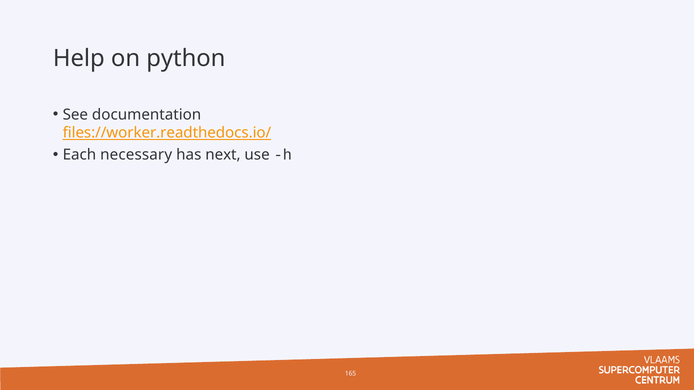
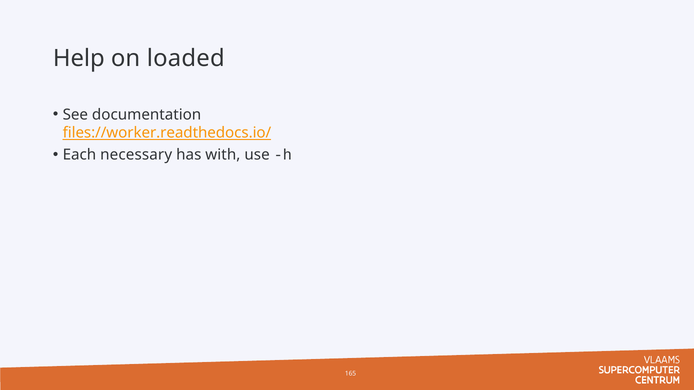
python: python -> loaded
next: next -> with
